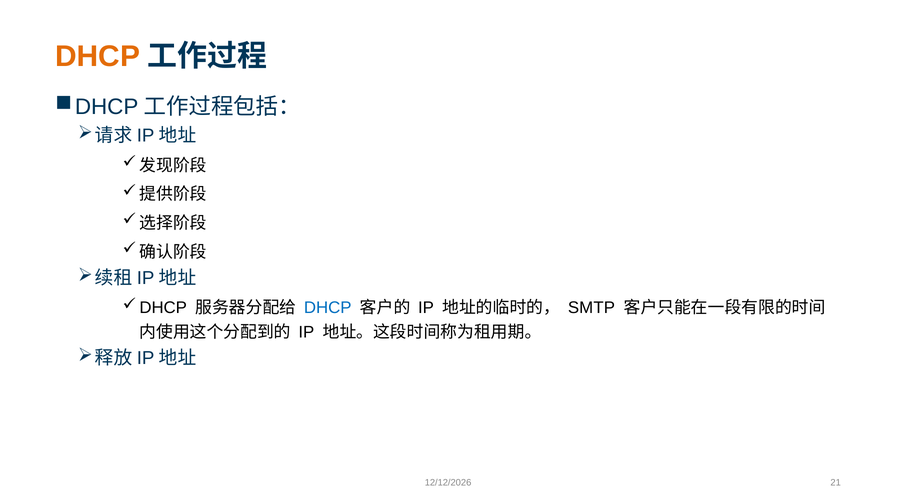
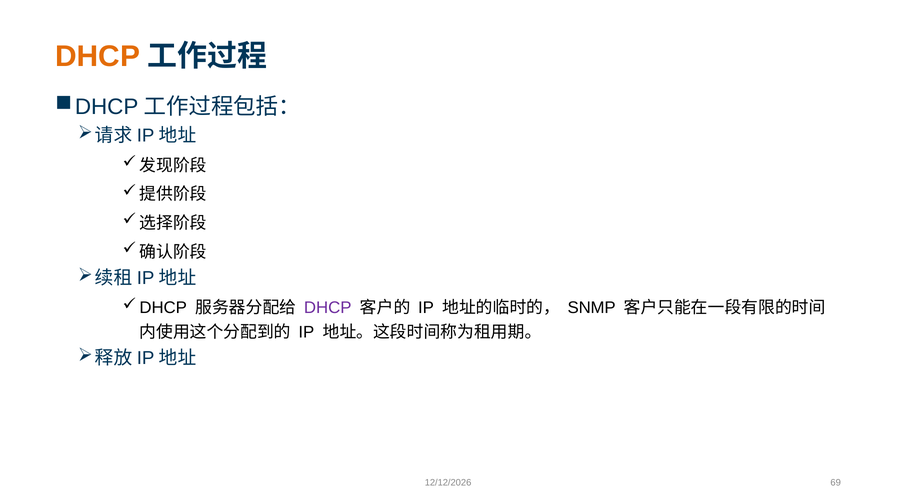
DHCP at (328, 308) colour: blue -> purple
SMTP: SMTP -> SNMP
21: 21 -> 69
